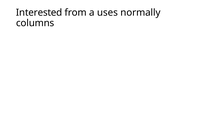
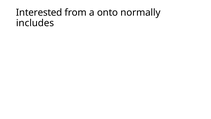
uses: uses -> onto
columns: columns -> includes
